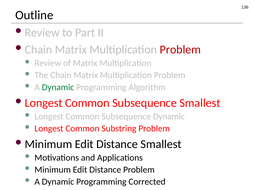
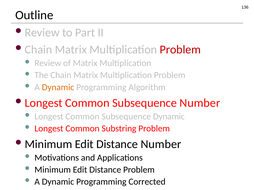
Dynamic at (58, 87) colour: green -> orange
Subsequence Smallest: Smallest -> Number
Distance Smallest: Smallest -> Number
